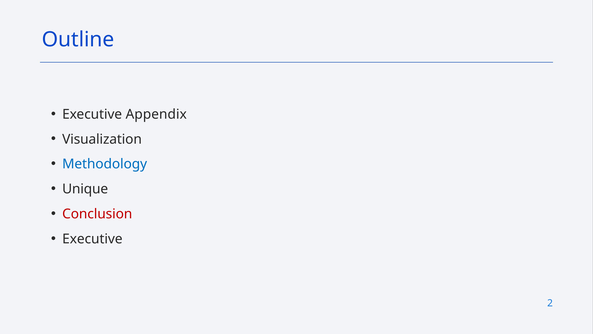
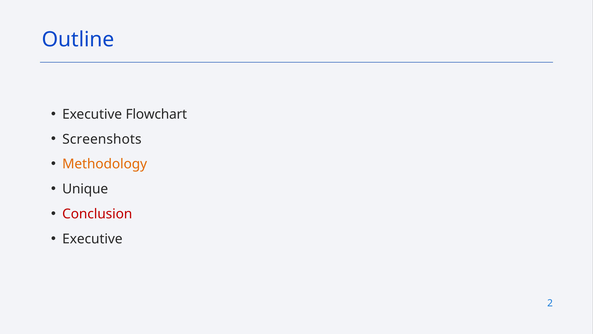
Appendix: Appendix -> Flowchart
Visualization: Visualization -> Screenshots
Methodology colour: blue -> orange
